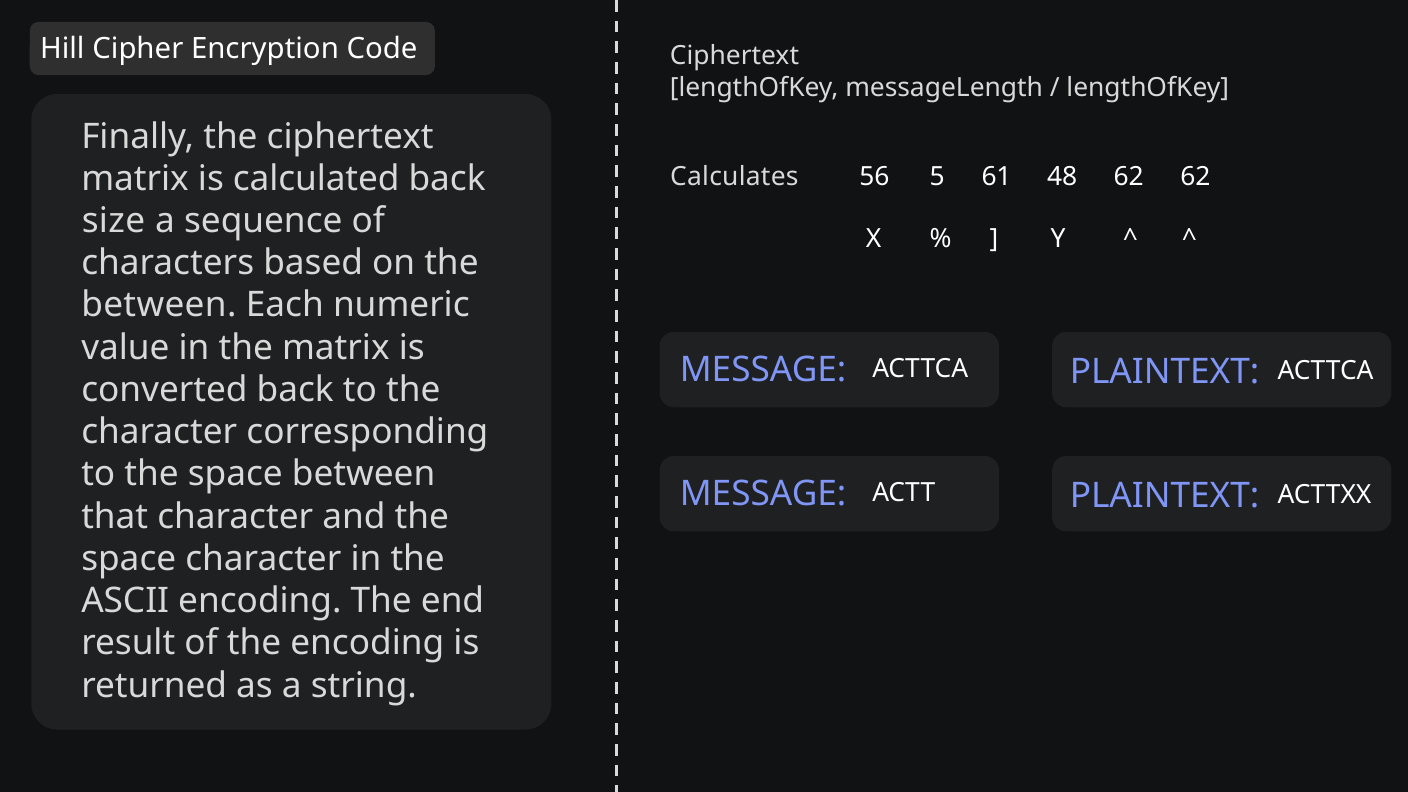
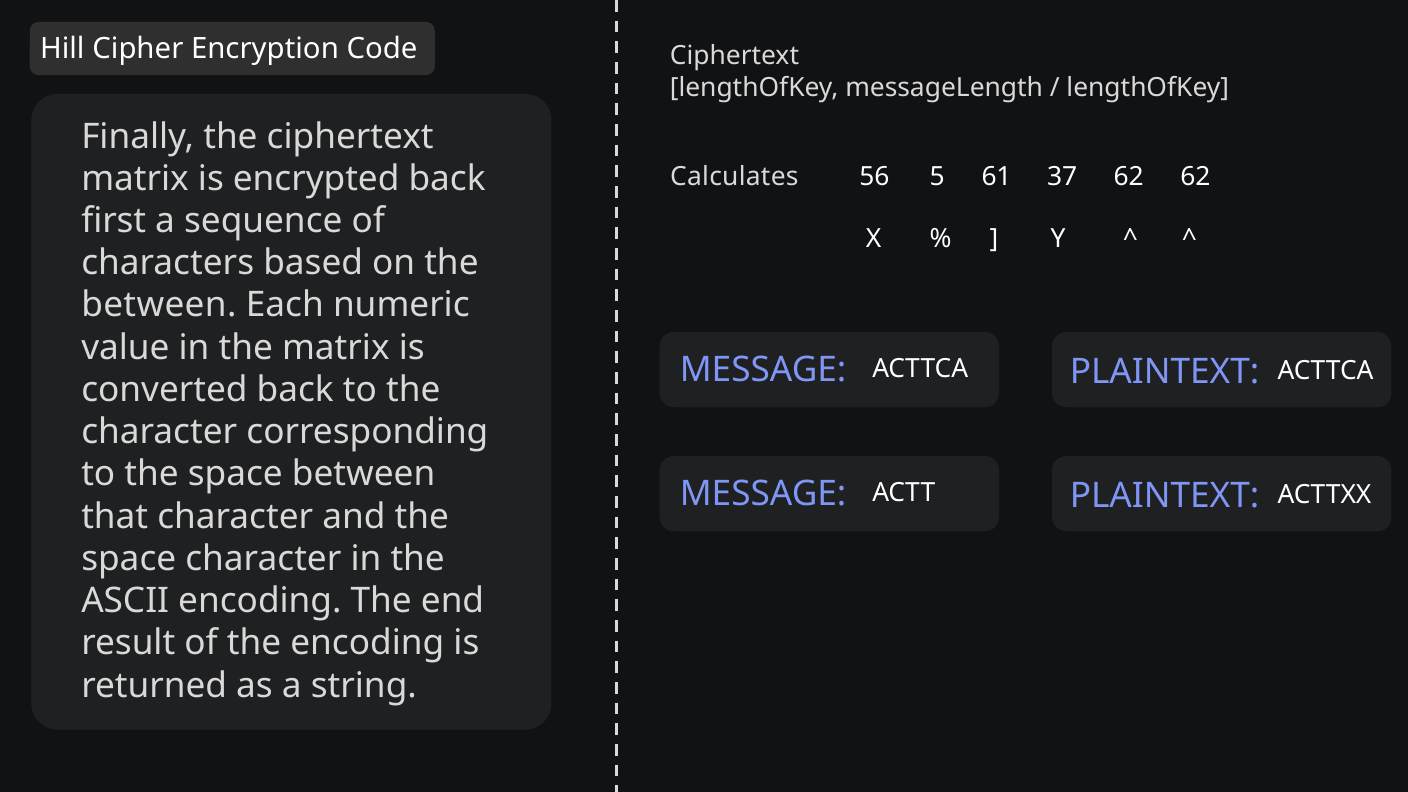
calculated: calculated -> encrypted
48: 48 -> 37
size: size -> first
